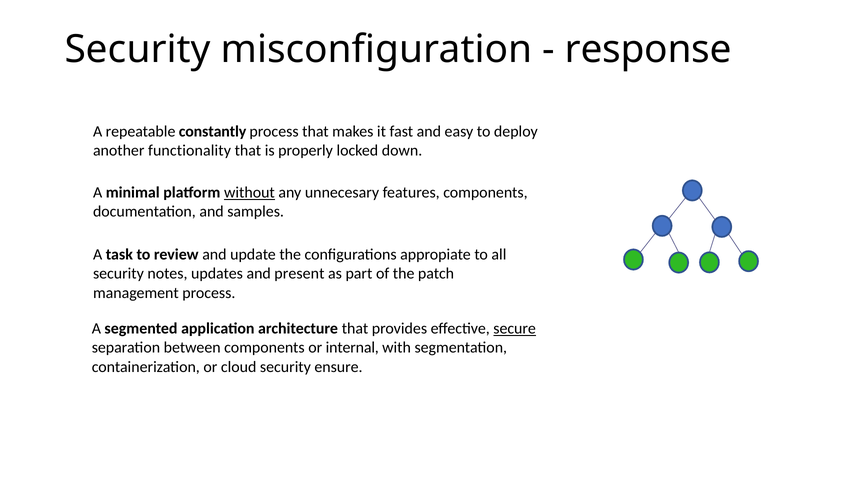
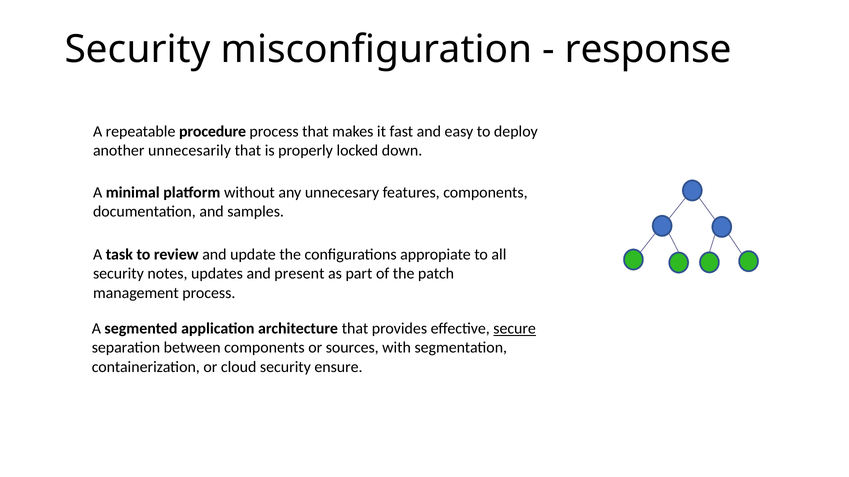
constantly: constantly -> procedure
functionality: functionality -> unnecesarily
without underline: present -> none
internal: internal -> sources
